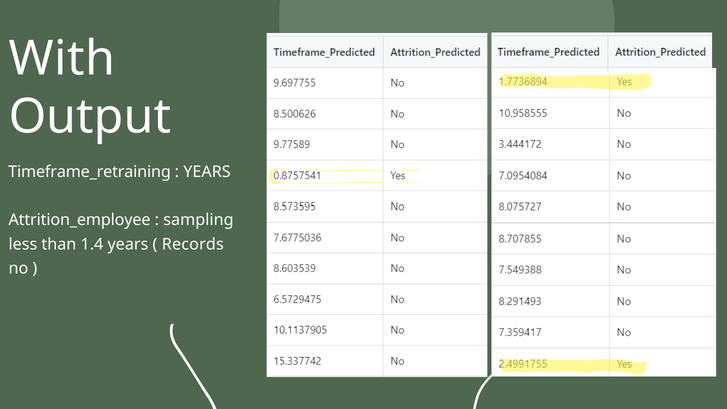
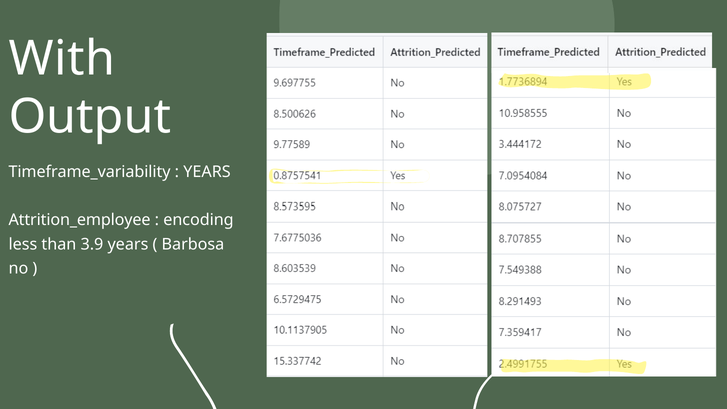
Timeframe_retraining: Timeframe_retraining -> Timeframe_variability
sampling: sampling -> encoding
1.4: 1.4 -> 3.9
Records: Records -> Barbosa
